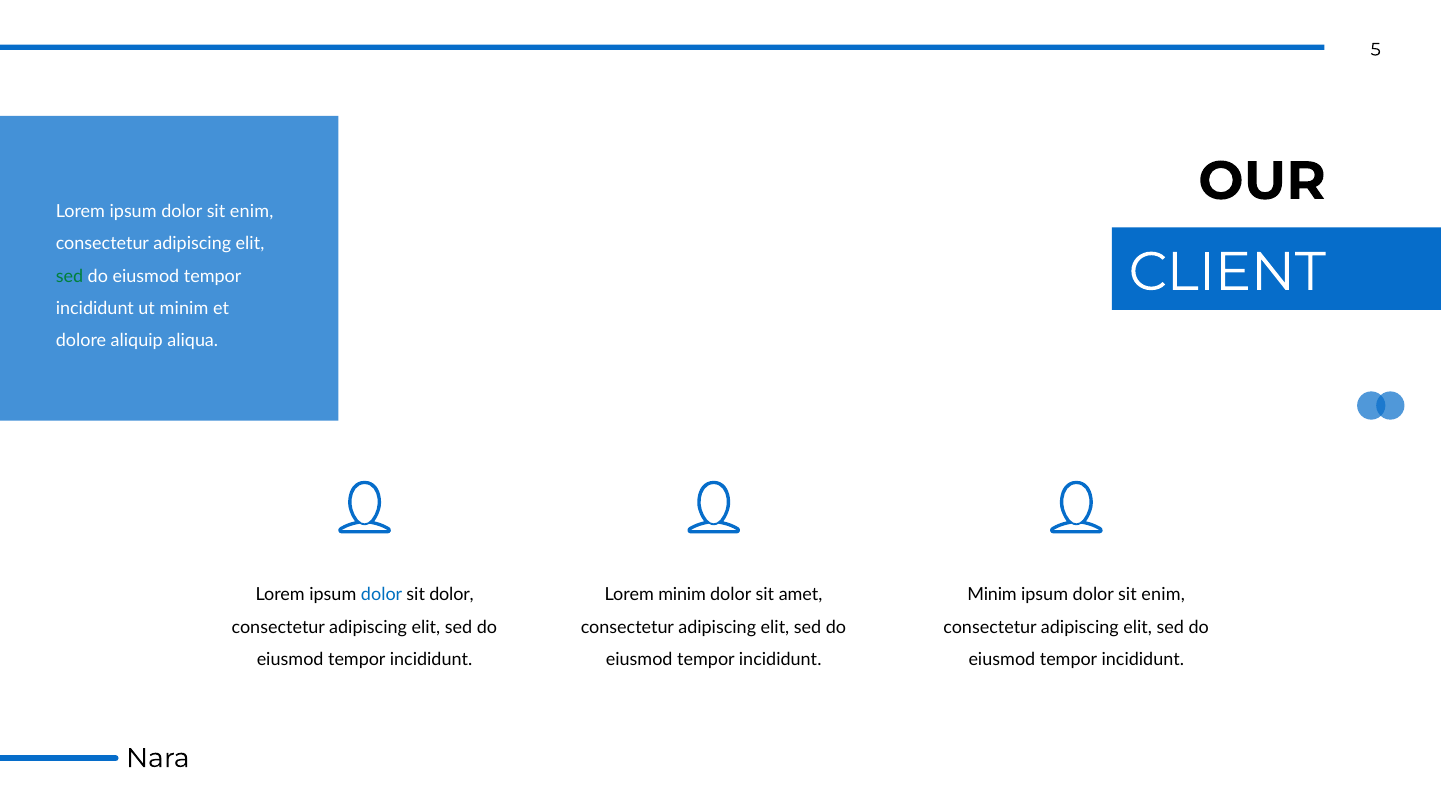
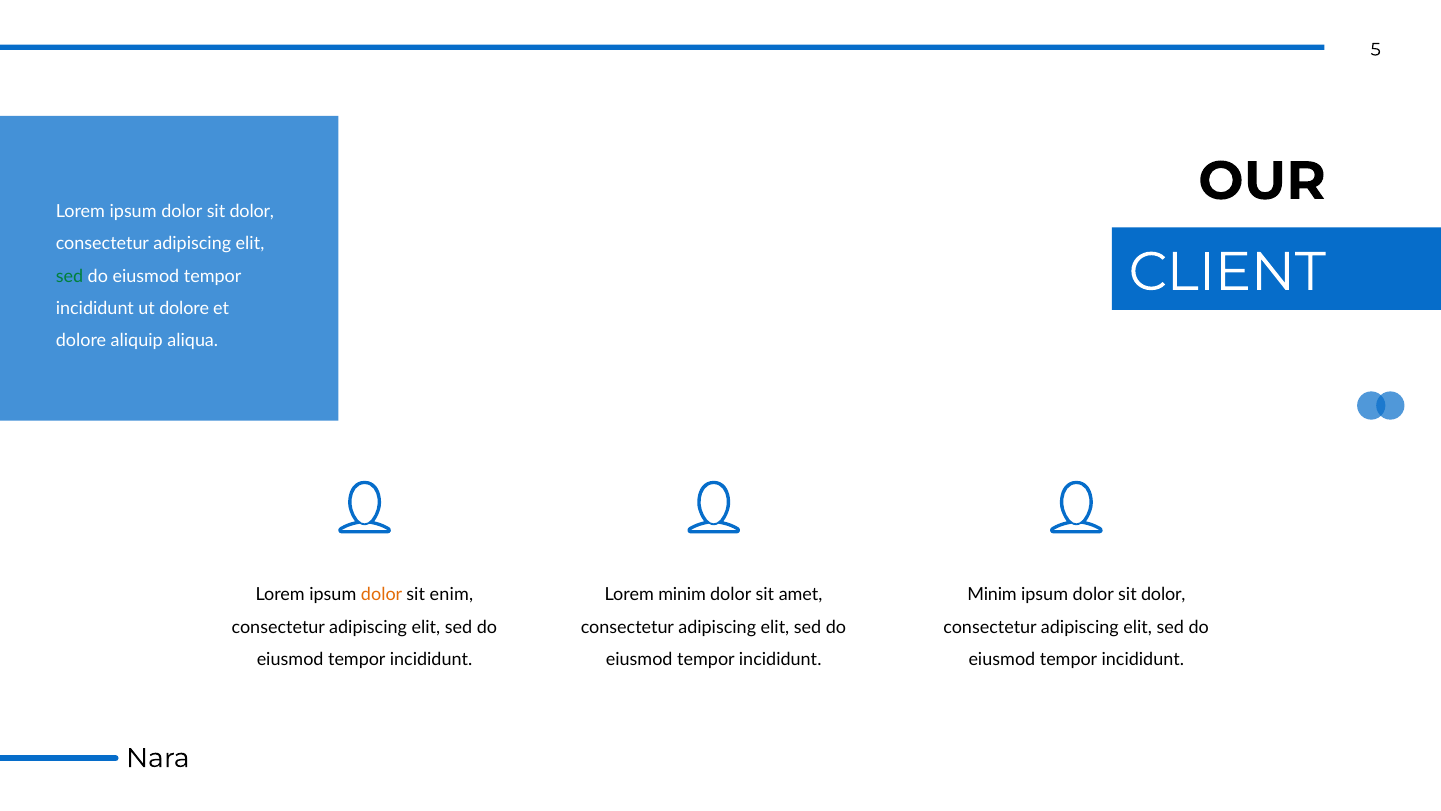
enim at (252, 211): enim -> dolor
ut minim: minim -> dolore
dolor at (382, 594) colour: blue -> orange
sit dolor: dolor -> enim
enim at (1163, 594): enim -> dolor
